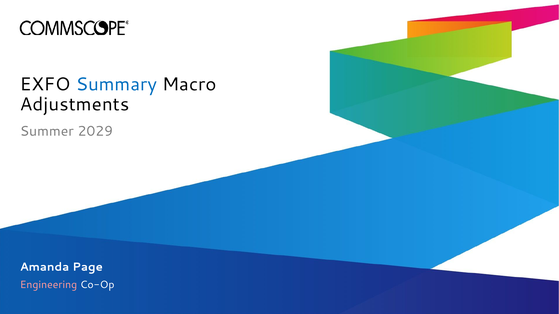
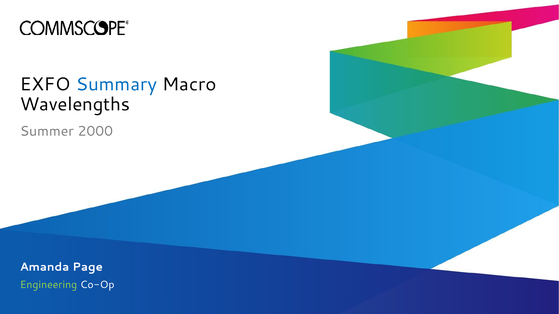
Adjustments: Adjustments -> Wavelengths
2029: 2029 -> 2000
Engineering colour: pink -> light green
